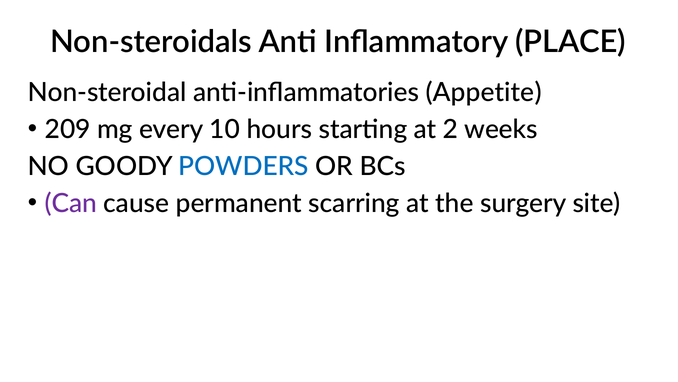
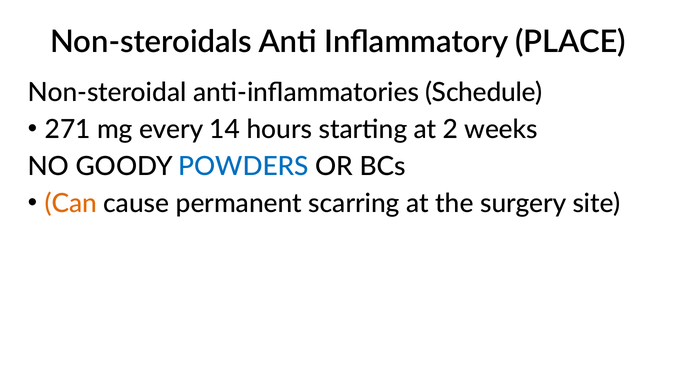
Appetite: Appetite -> Schedule
209: 209 -> 271
10: 10 -> 14
Can colour: purple -> orange
